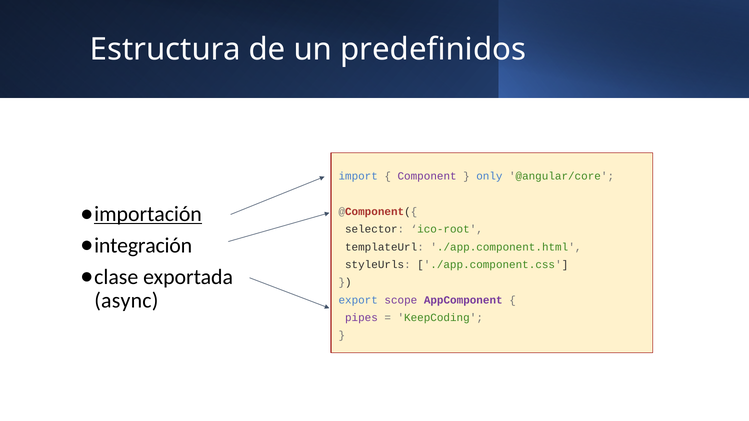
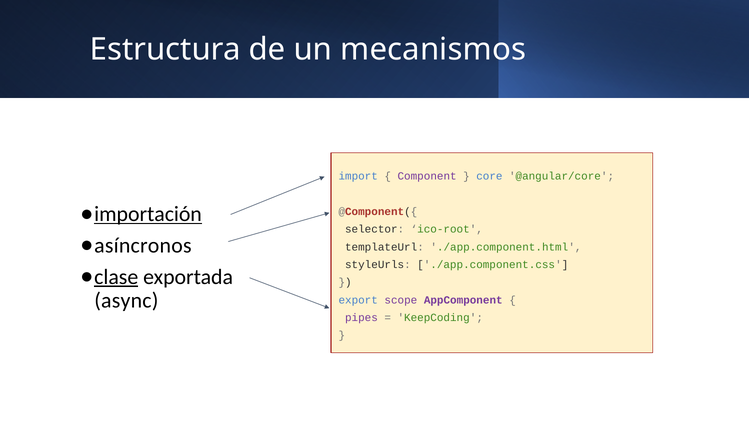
predefinidos: predefinidos -> mecanismos
only: only -> core
integración: integración -> asíncronos
clase underline: none -> present
